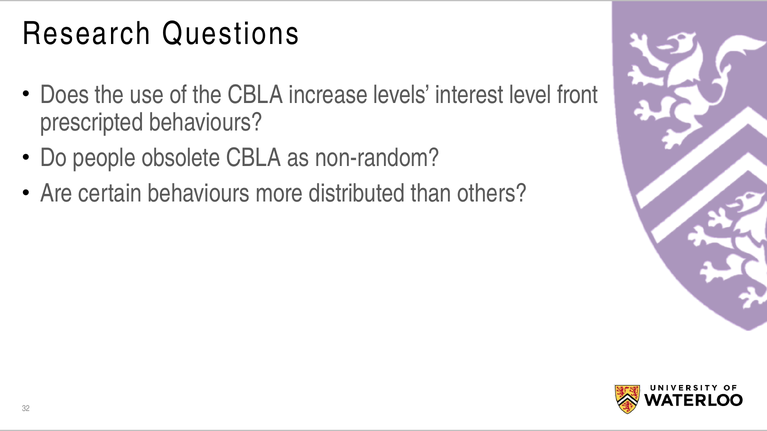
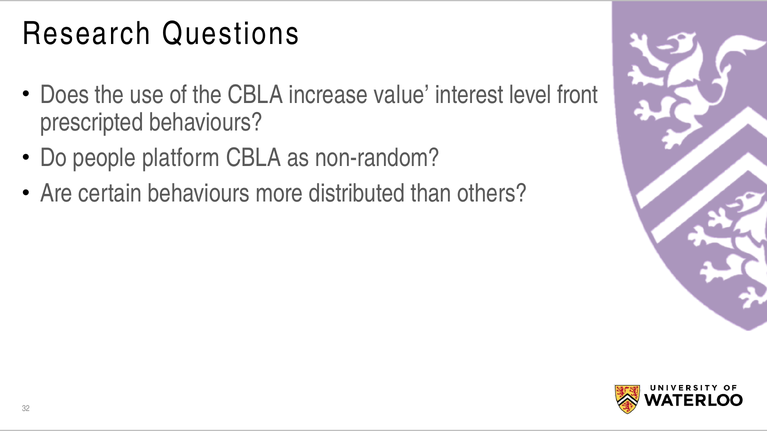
levels: levels -> value
obsolete: obsolete -> platform
